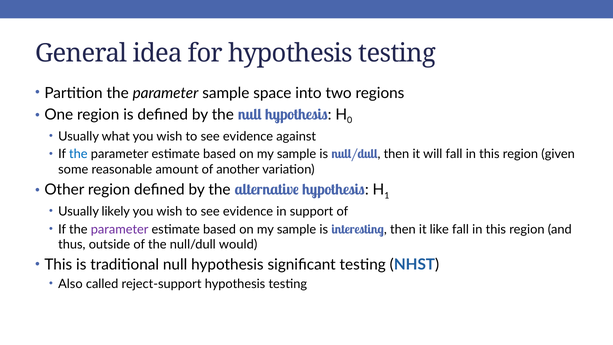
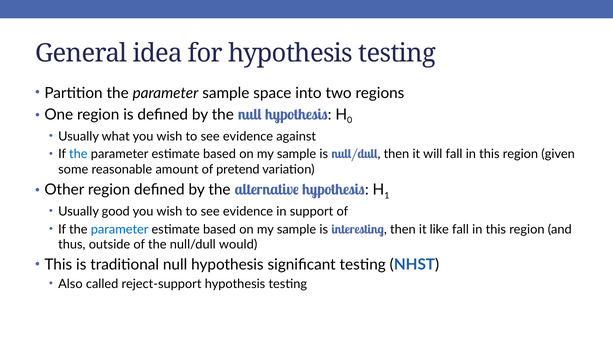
another: another -> pretend
likely: likely -> good
parameter at (120, 229) colour: purple -> blue
